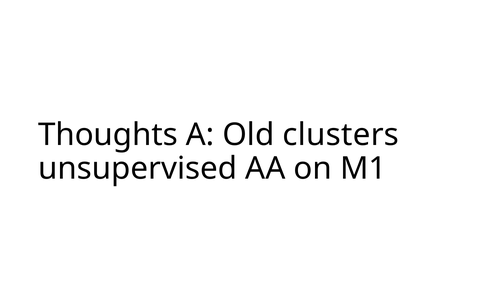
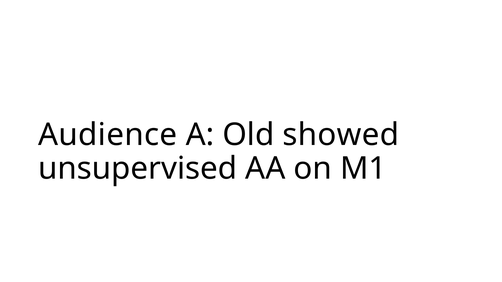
Thoughts: Thoughts -> Audience
clusters: clusters -> showed
